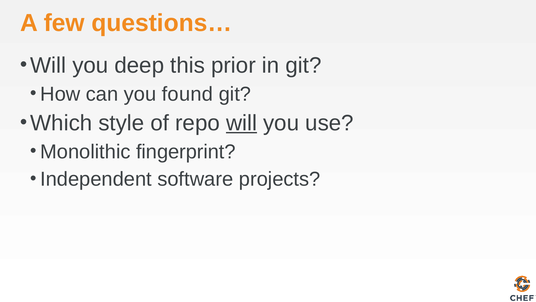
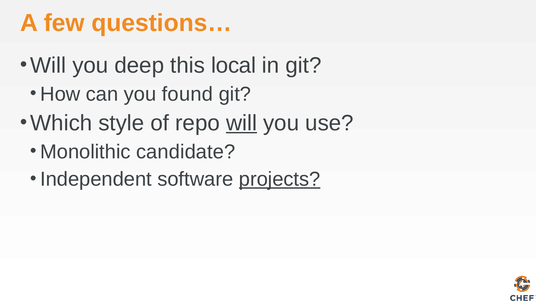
prior: prior -> local
fingerprint: fingerprint -> candidate
projects underline: none -> present
